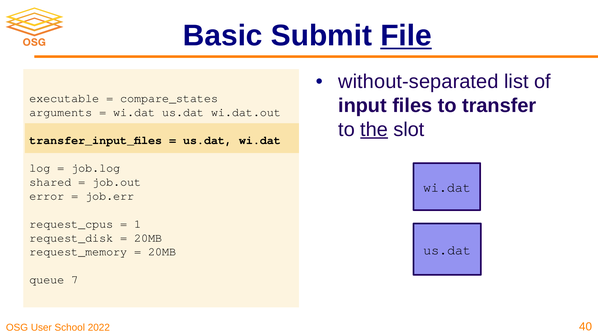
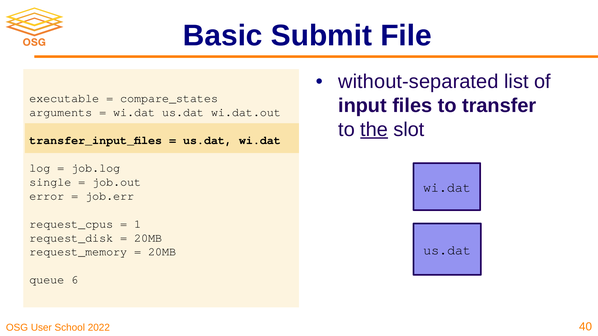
File underline: present -> none
shared: shared -> single
7: 7 -> 6
